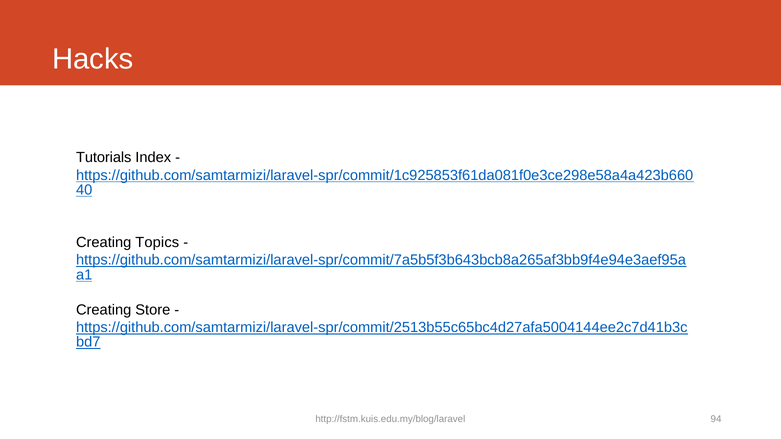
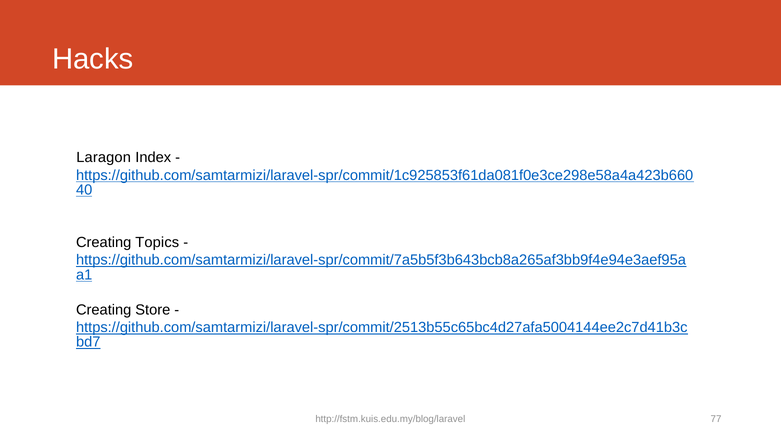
Tutorials: Tutorials -> Laragon
94: 94 -> 77
